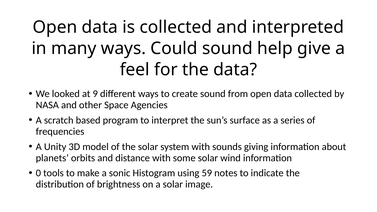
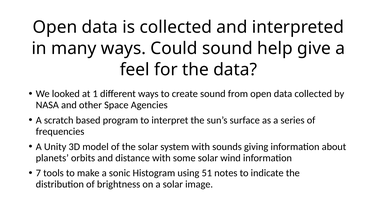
9: 9 -> 1
0: 0 -> 7
59: 59 -> 51
